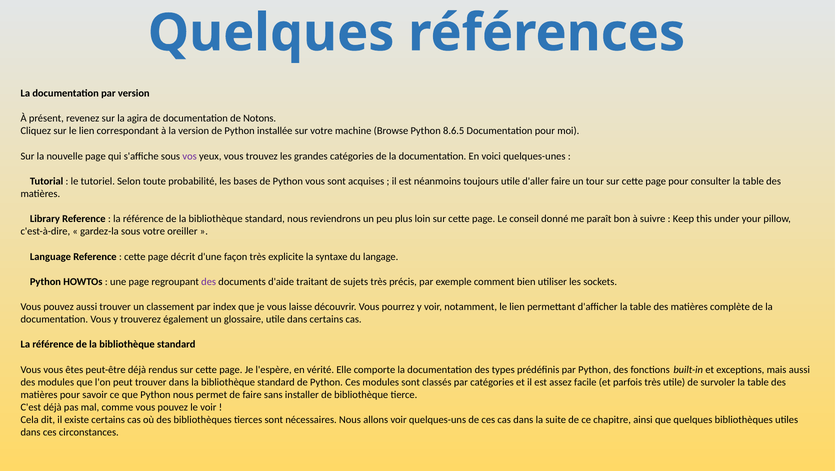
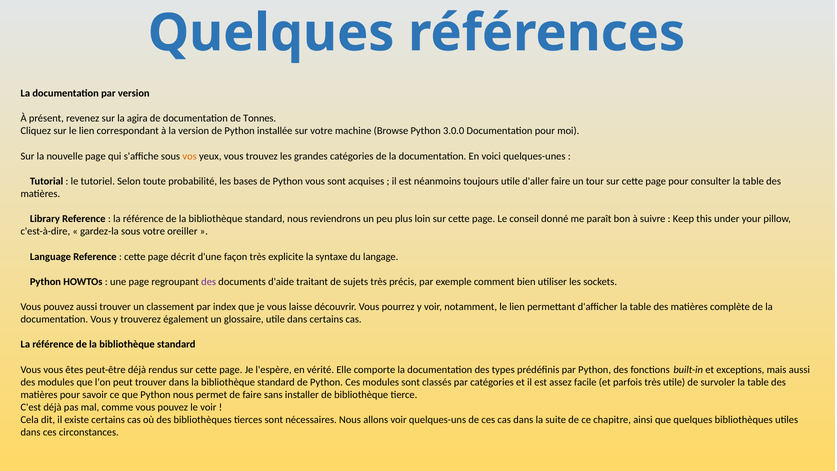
Notons: Notons -> Tonnes
8.6.5: 8.6.5 -> 3.0.0
vos colour: purple -> orange
